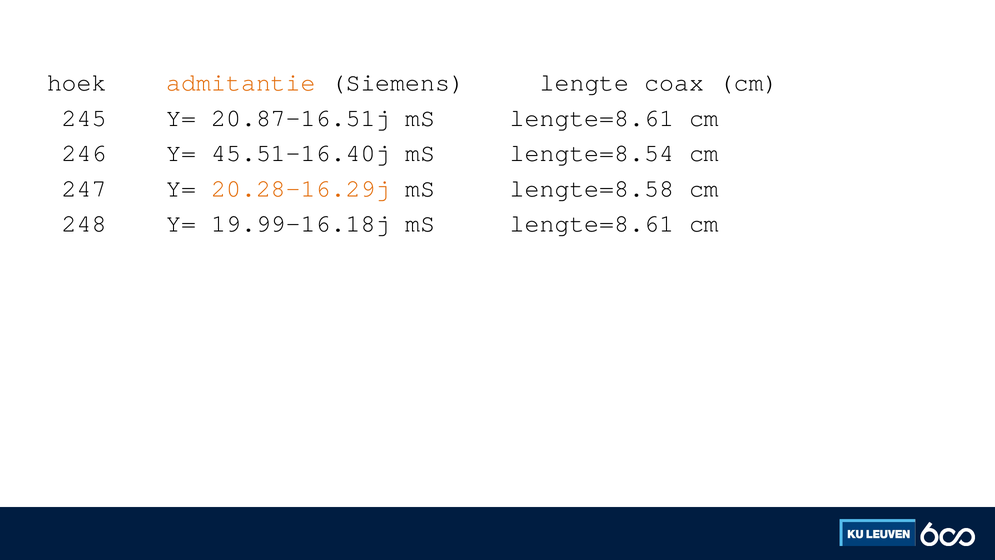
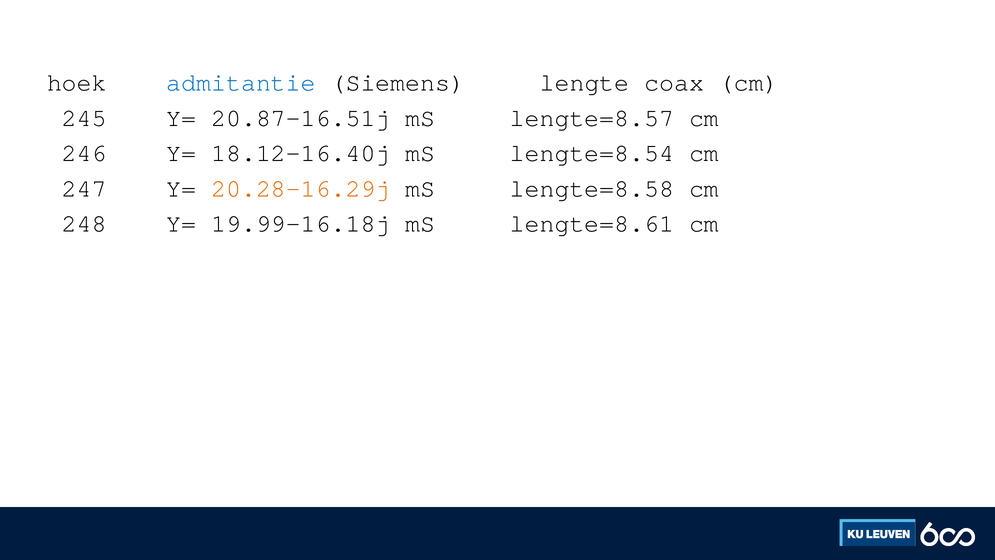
admitantie colour: orange -> blue
20.87-16.51j mS lengte=8.61: lengte=8.61 -> lengte=8.57
45.51-16.40j: 45.51-16.40j -> 18.12-16.40j
